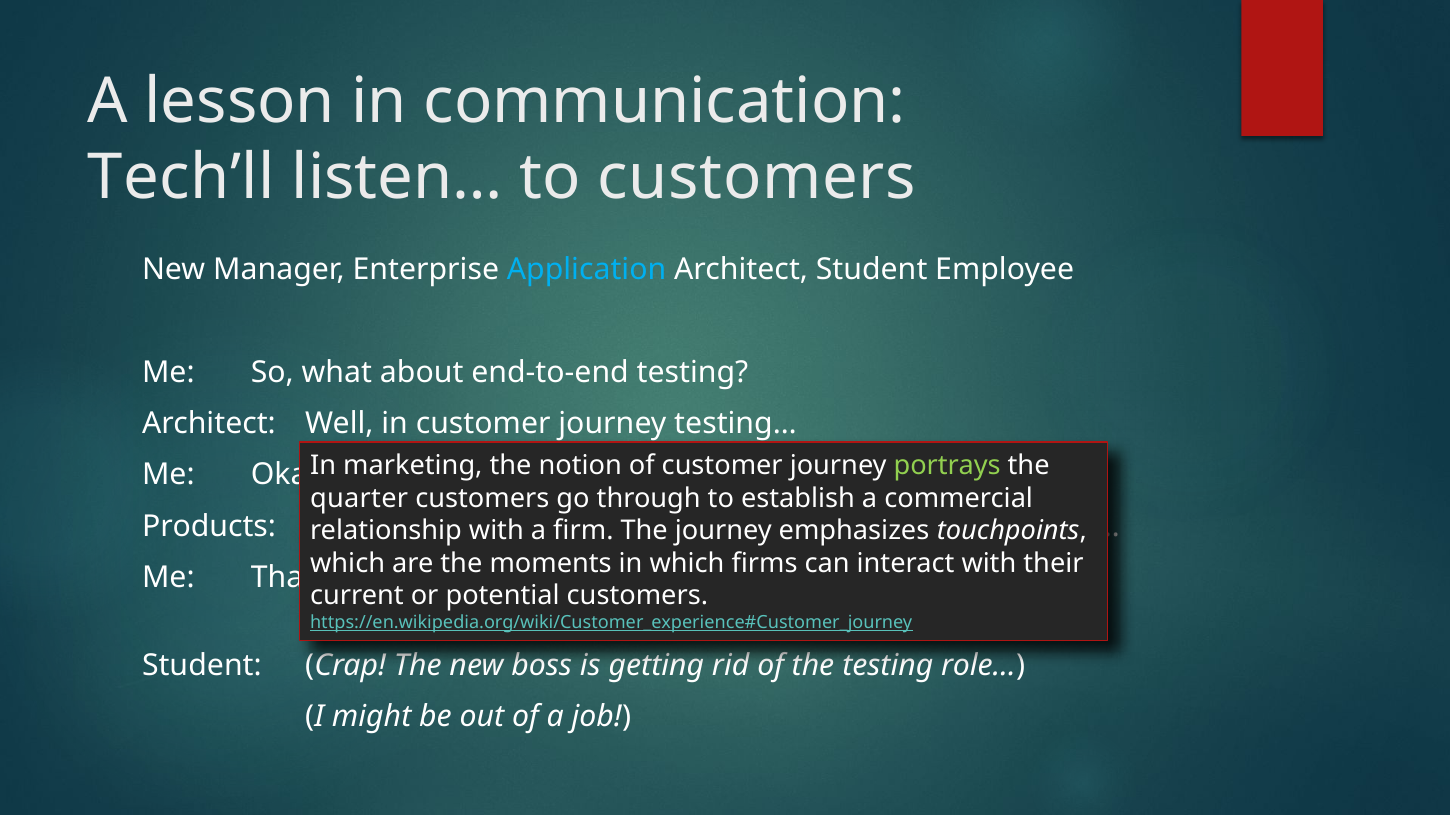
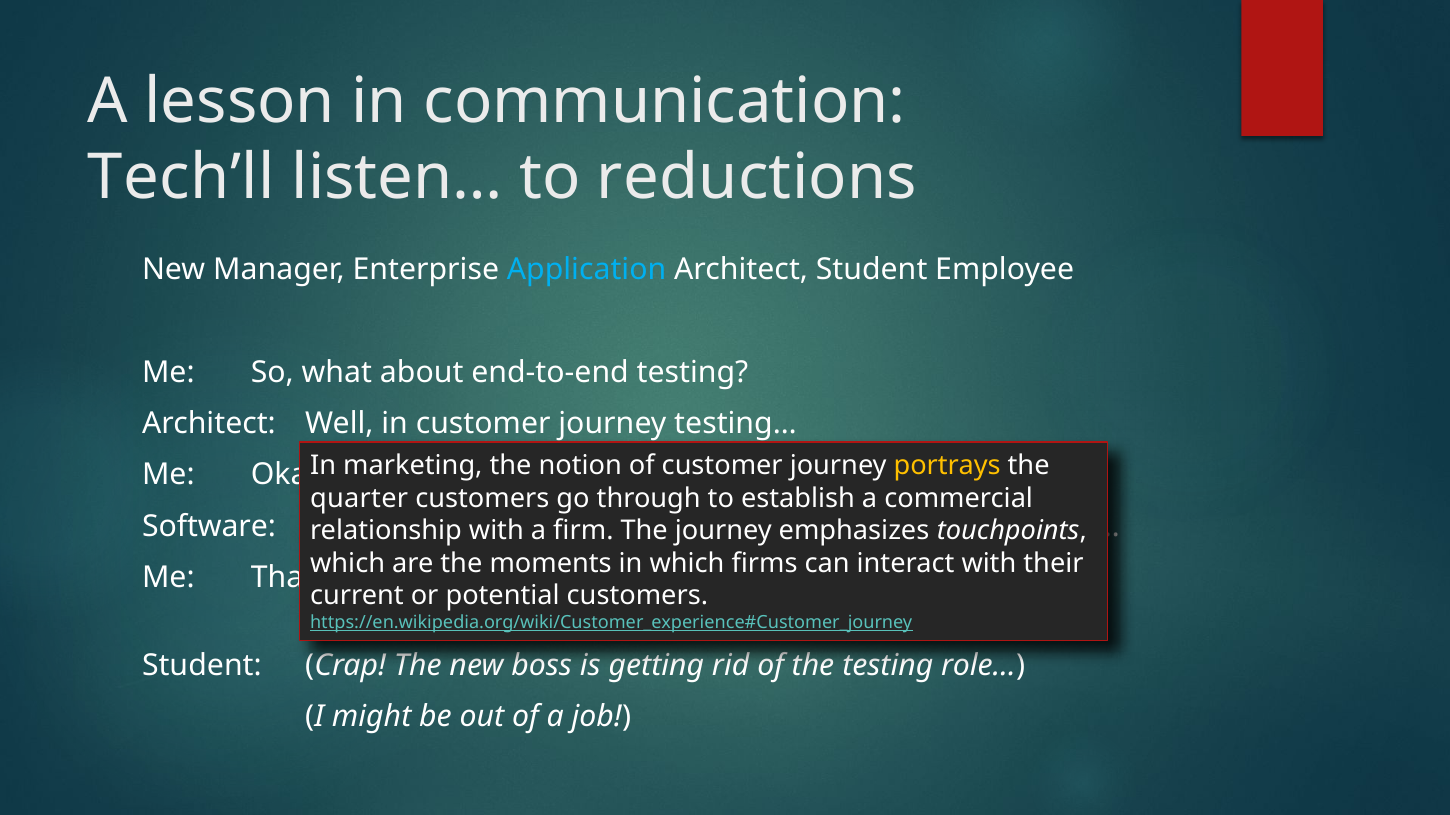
to customers: customers -> reductions
portrays colour: light green -> yellow
Products: Products -> Software
